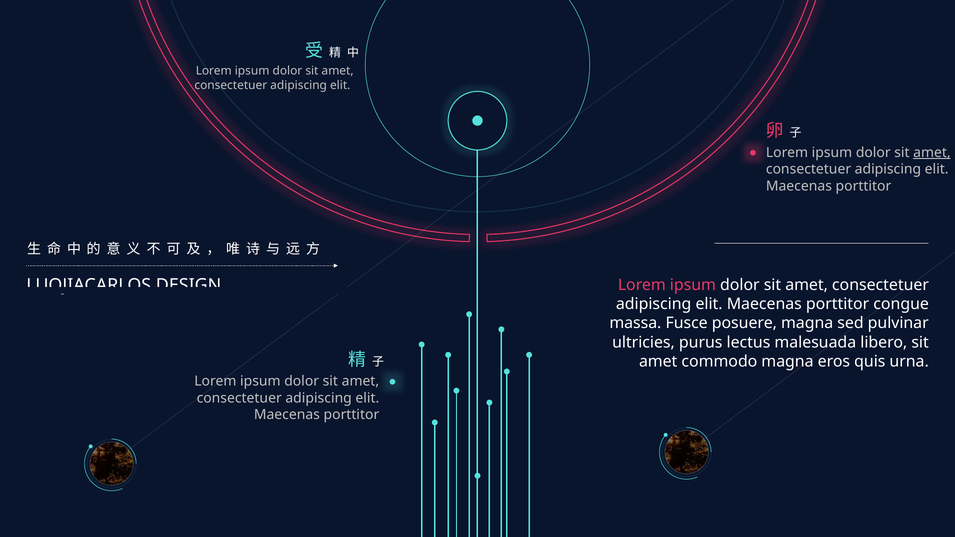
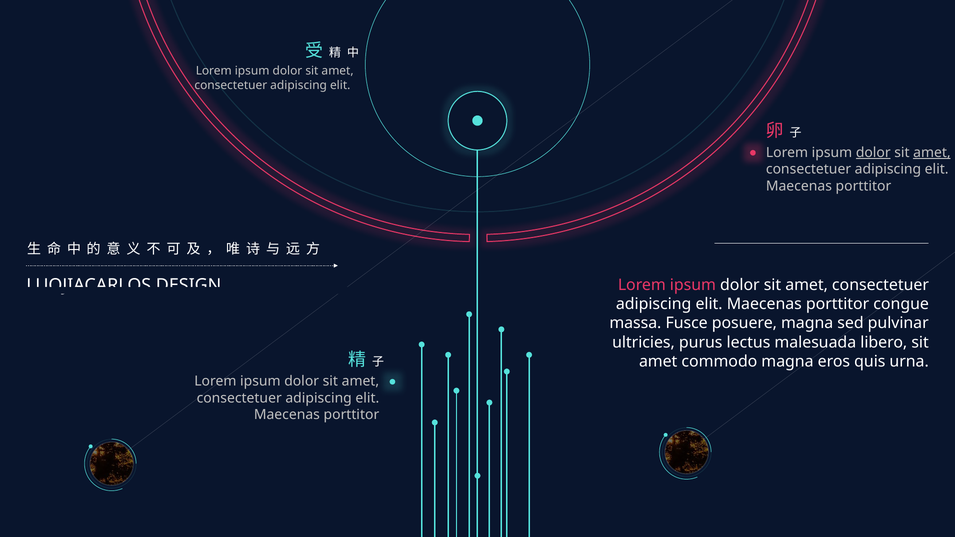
dolor at (873, 153) underline: none -> present
